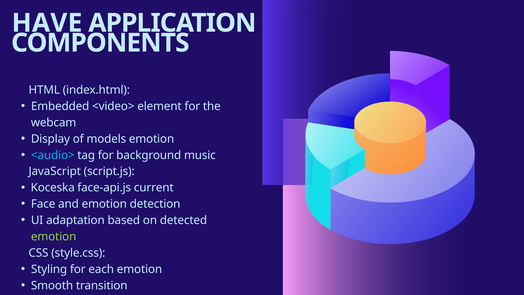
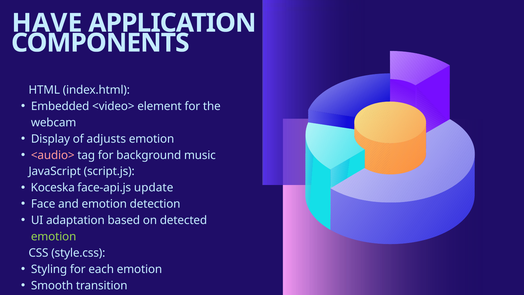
models: models -> adjusts
<audio> colour: light blue -> pink
current: current -> update
